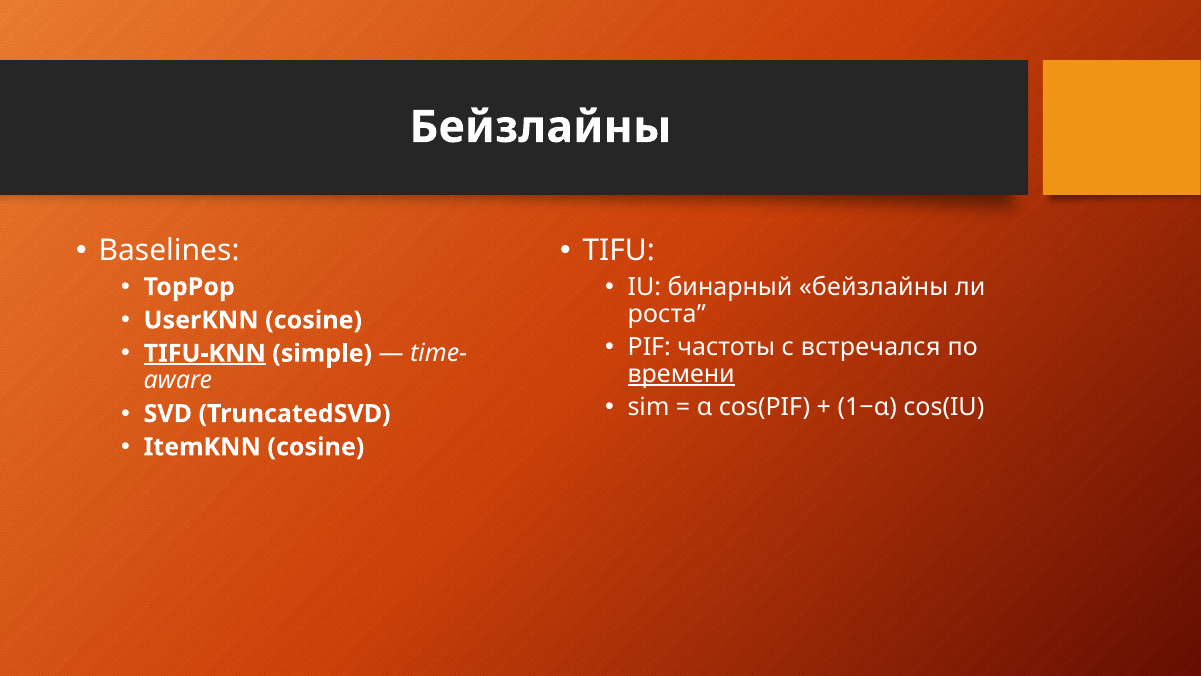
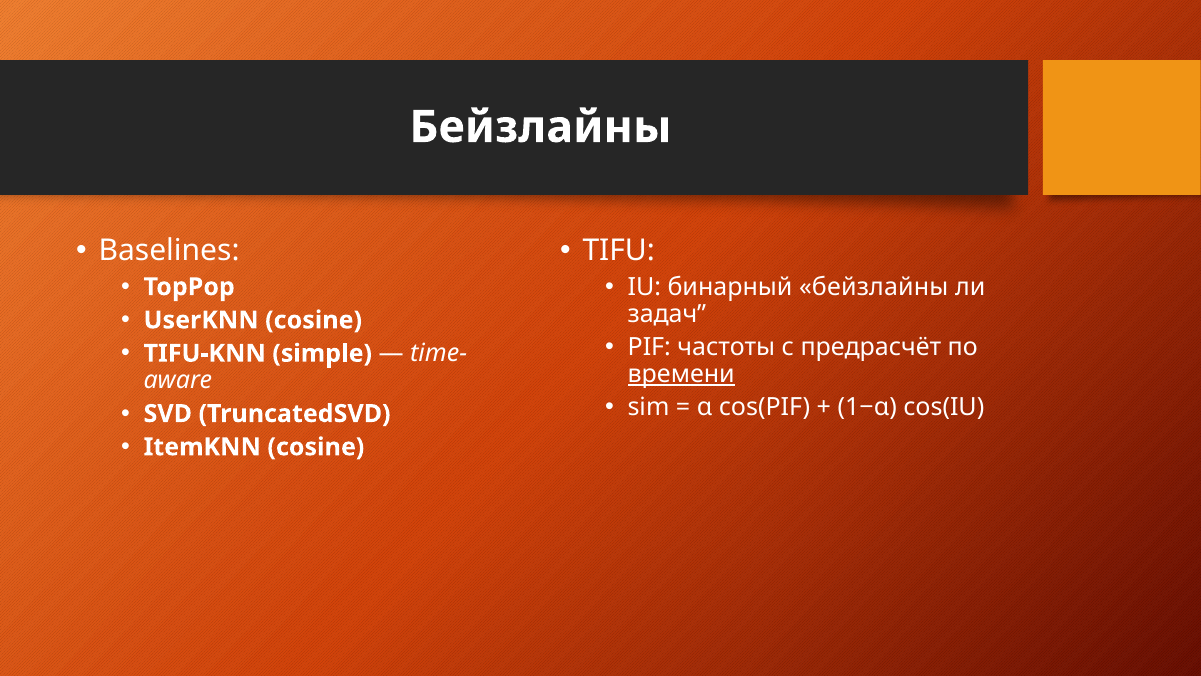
роста: роста -> задач
встречался: встречался -> предрасчёт
TIFU-KNN underline: present -> none
